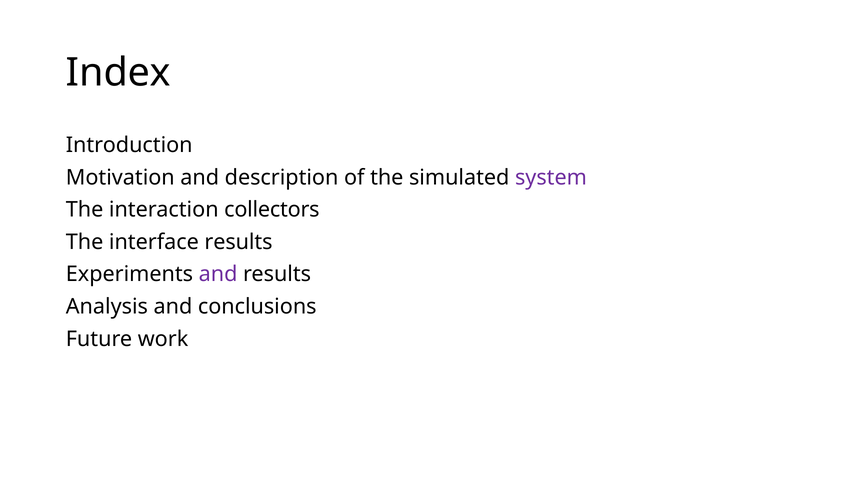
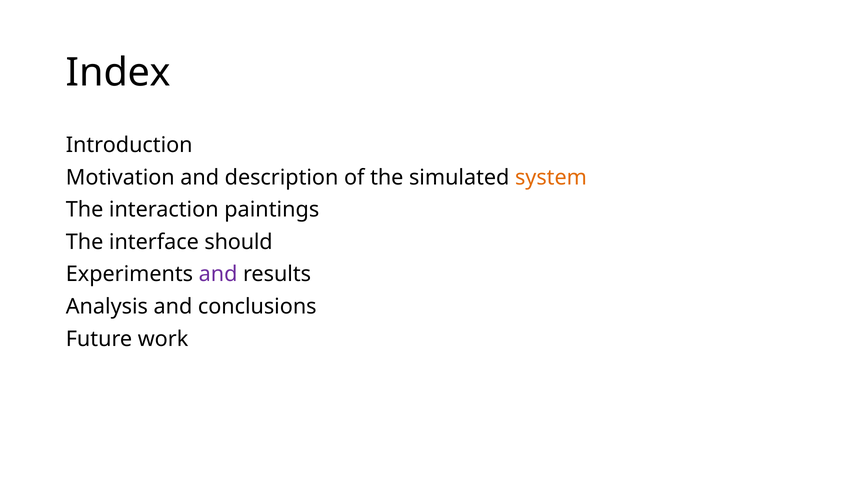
system colour: purple -> orange
collectors: collectors -> paintings
interface results: results -> should
